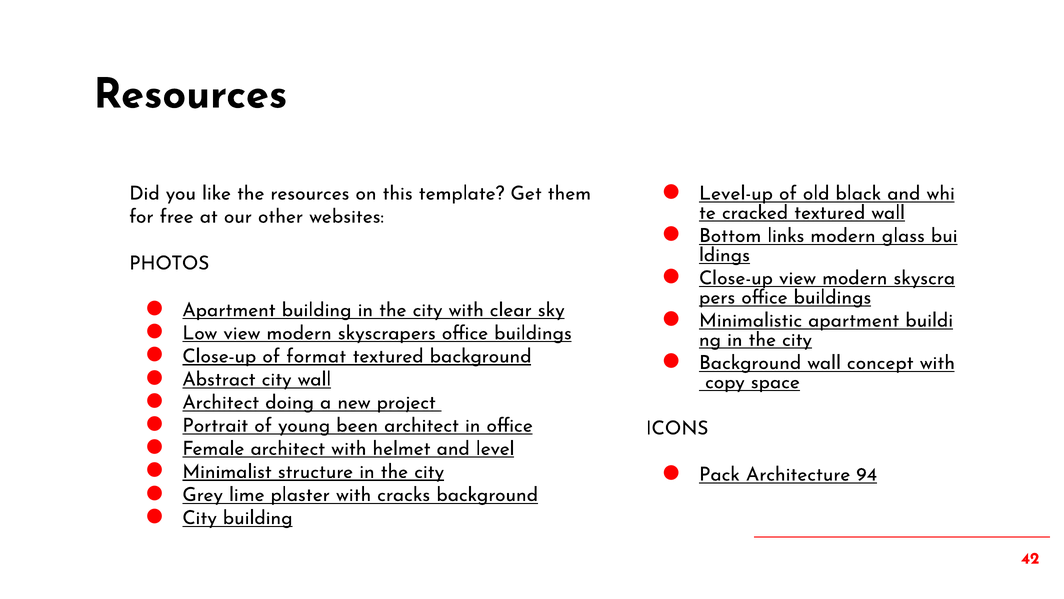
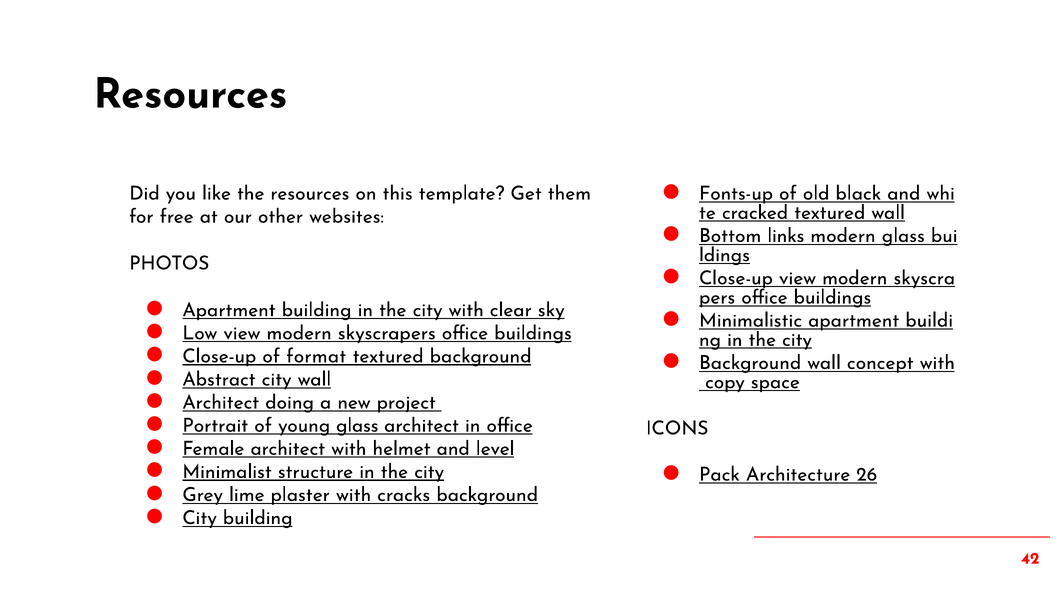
Level-up: Level-up -> Fonts-up
young been: been -> glass
94: 94 -> 26
